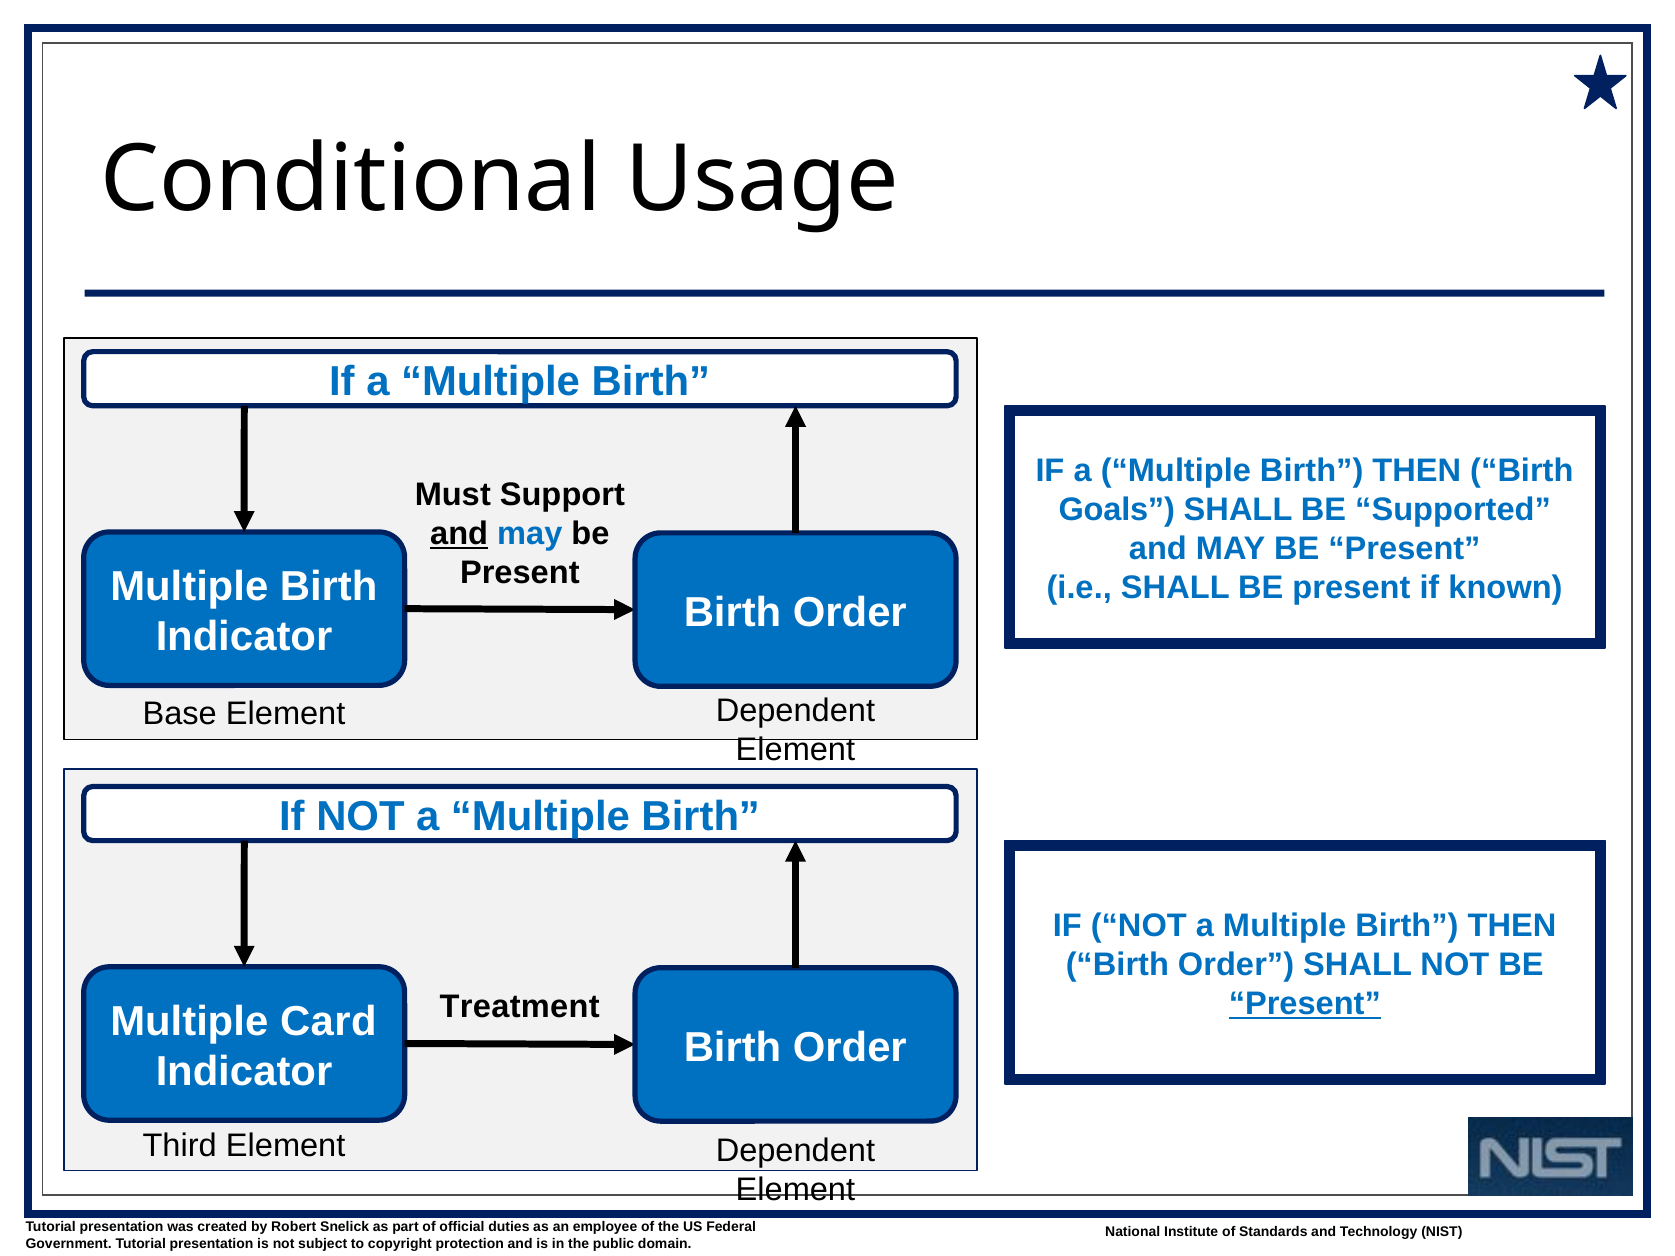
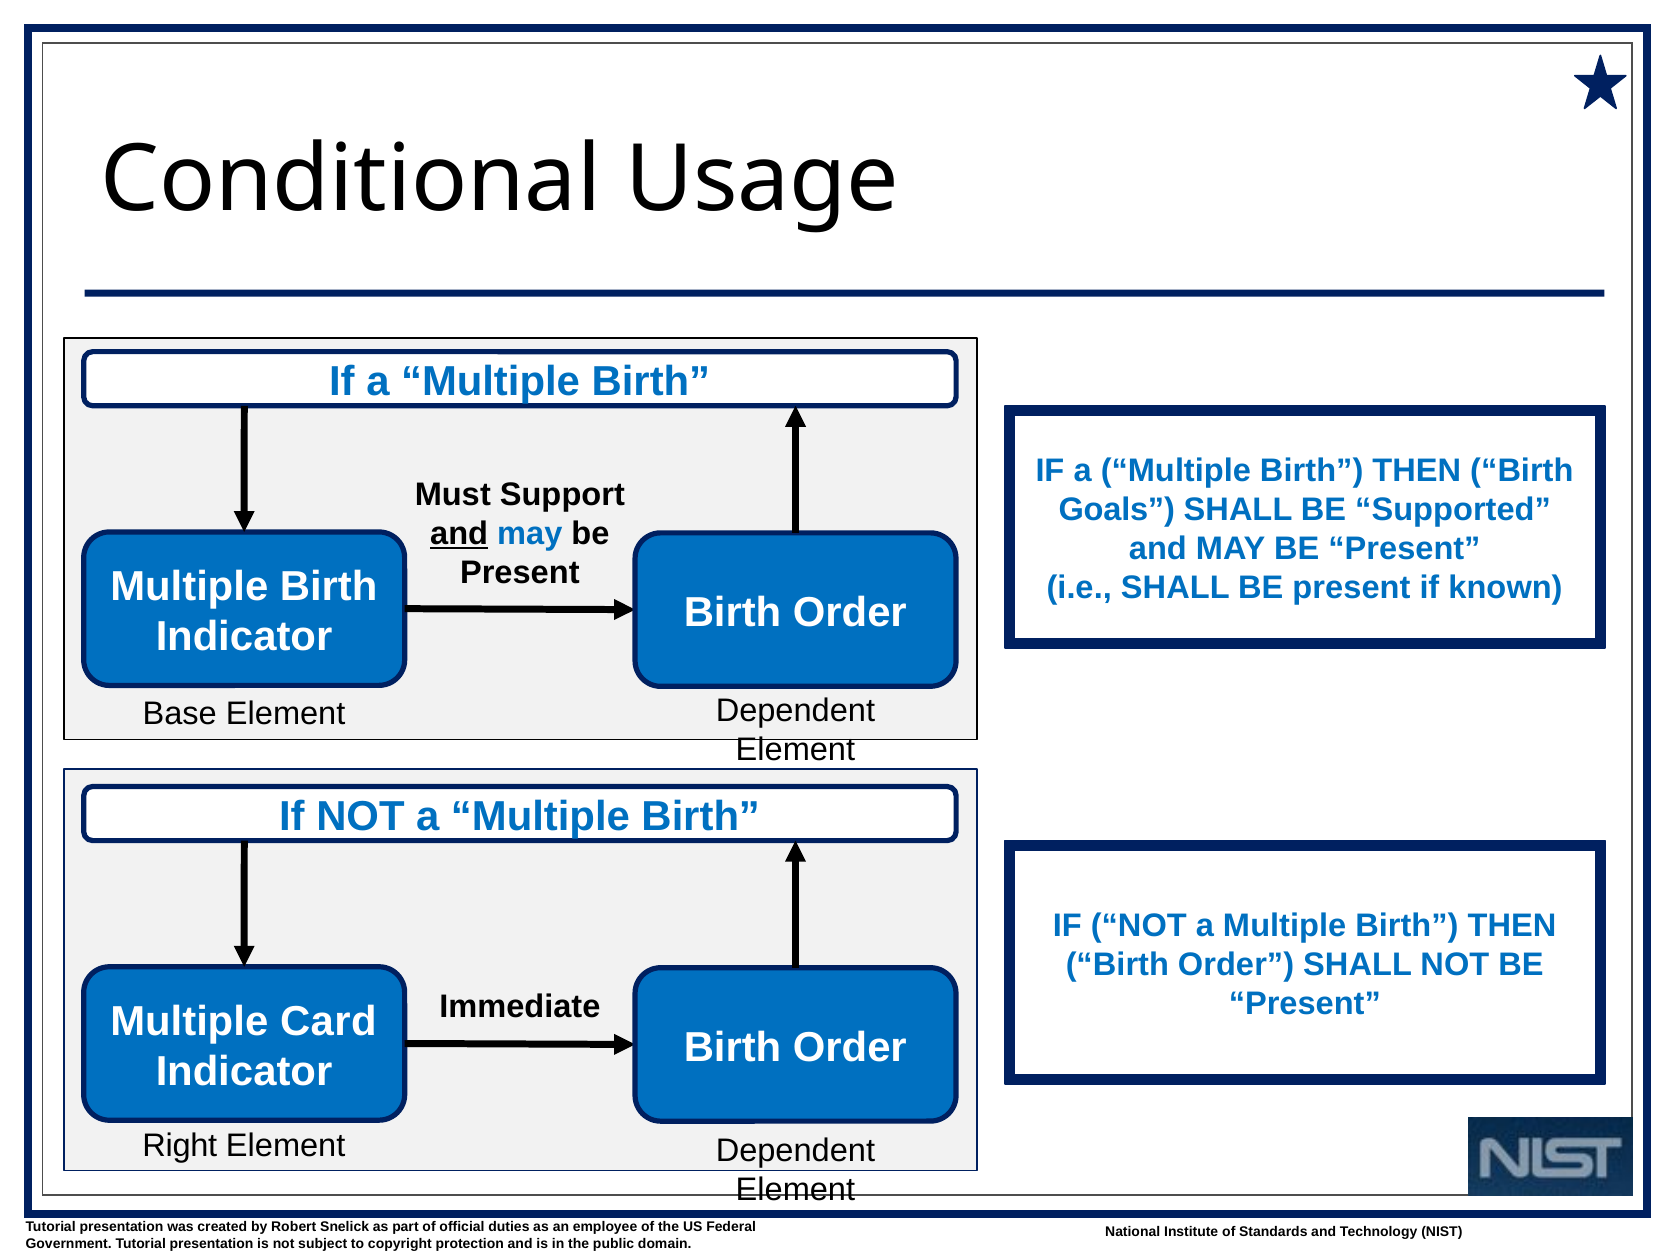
Present at (1305, 1004) underline: present -> none
Treatment: Treatment -> Immediate
Third: Third -> Right
